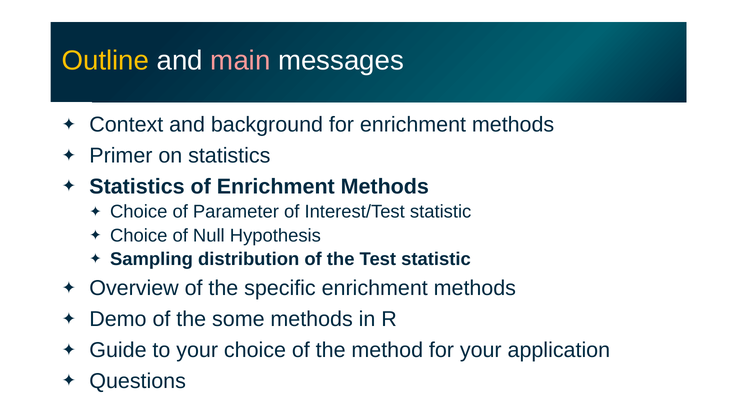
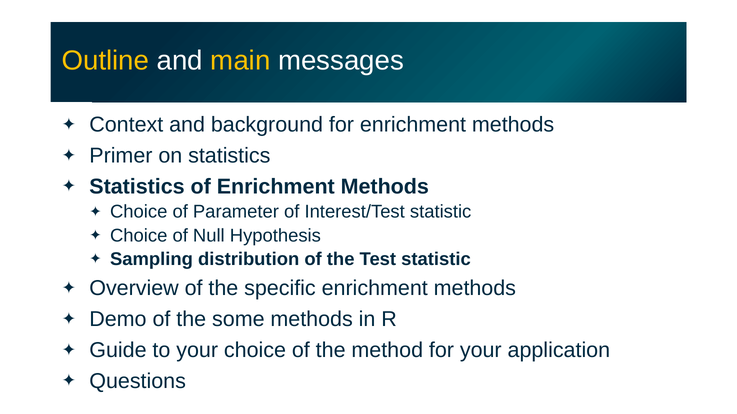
main colour: pink -> yellow
